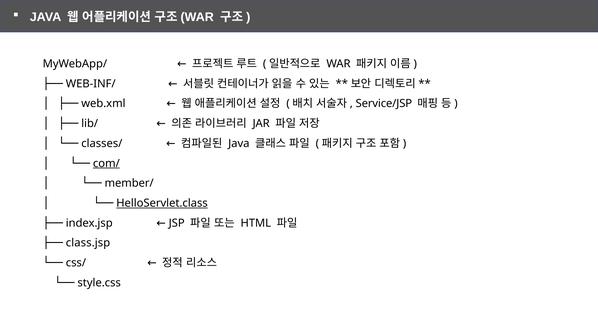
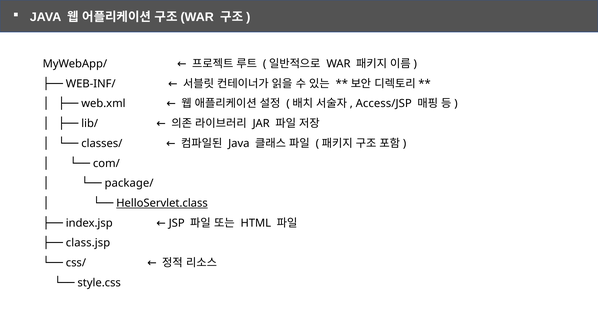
Service/JSP: Service/JSP -> Access/JSP
com/ underline: present -> none
member/: member/ -> package/
